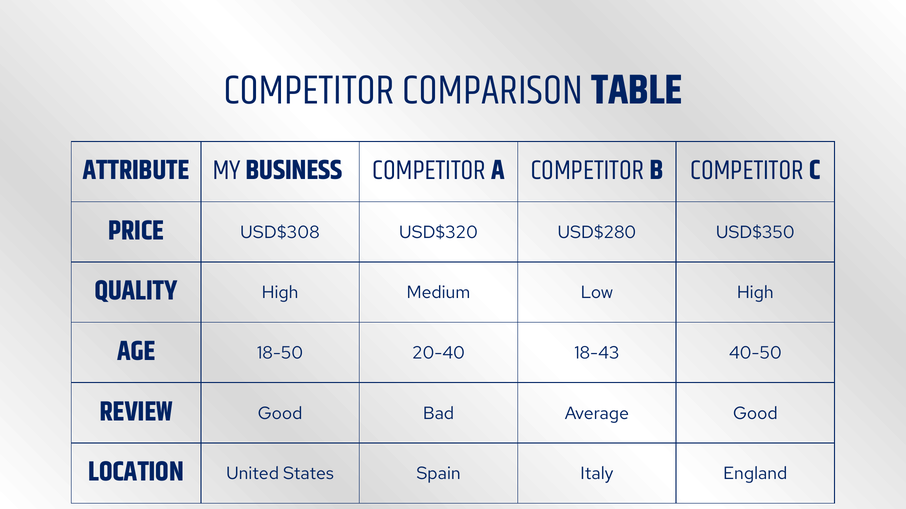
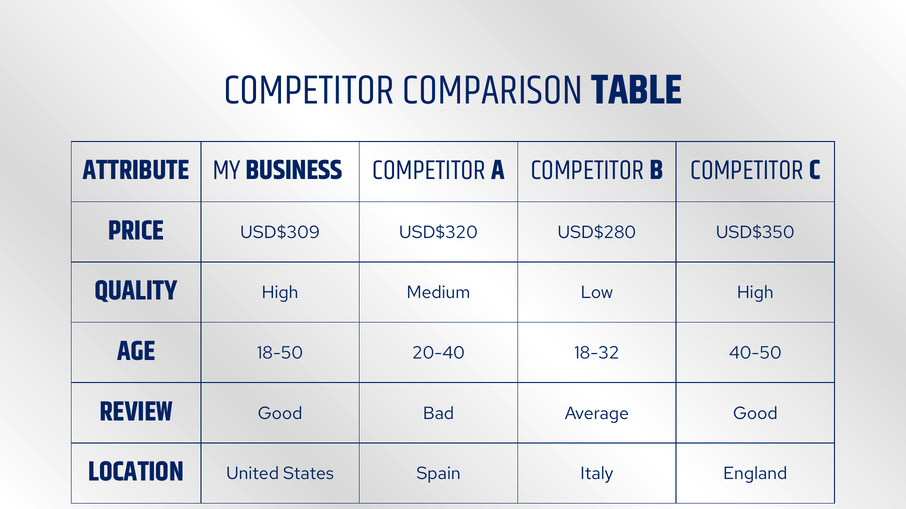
USD$308: USD$308 -> USD$309
18-43: 18-43 -> 18-32
